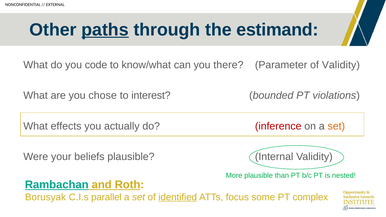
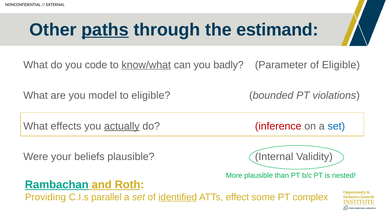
know/what underline: none -> present
there: there -> badly
of Validity: Validity -> Eligible
chose: chose -> model
to interest: interest -> eligible
actually underline: none -> present
set at (336, 126) colour: orange -> blue
Borusyak: Borusyak -> Providing
focus: focus -> effect
